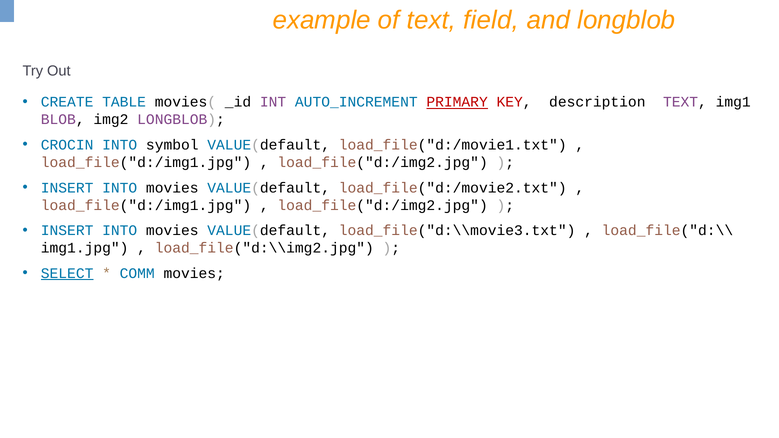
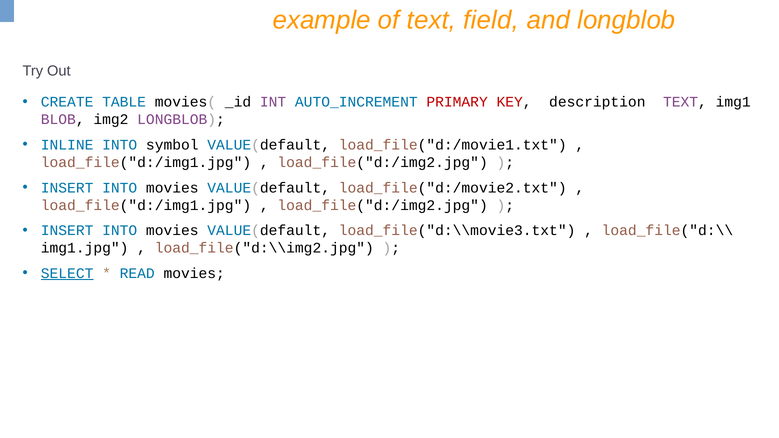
PRIMARY underline: present -> none
CROCIN: CROCIN -> INLINE
COMM: COMM -> READ
